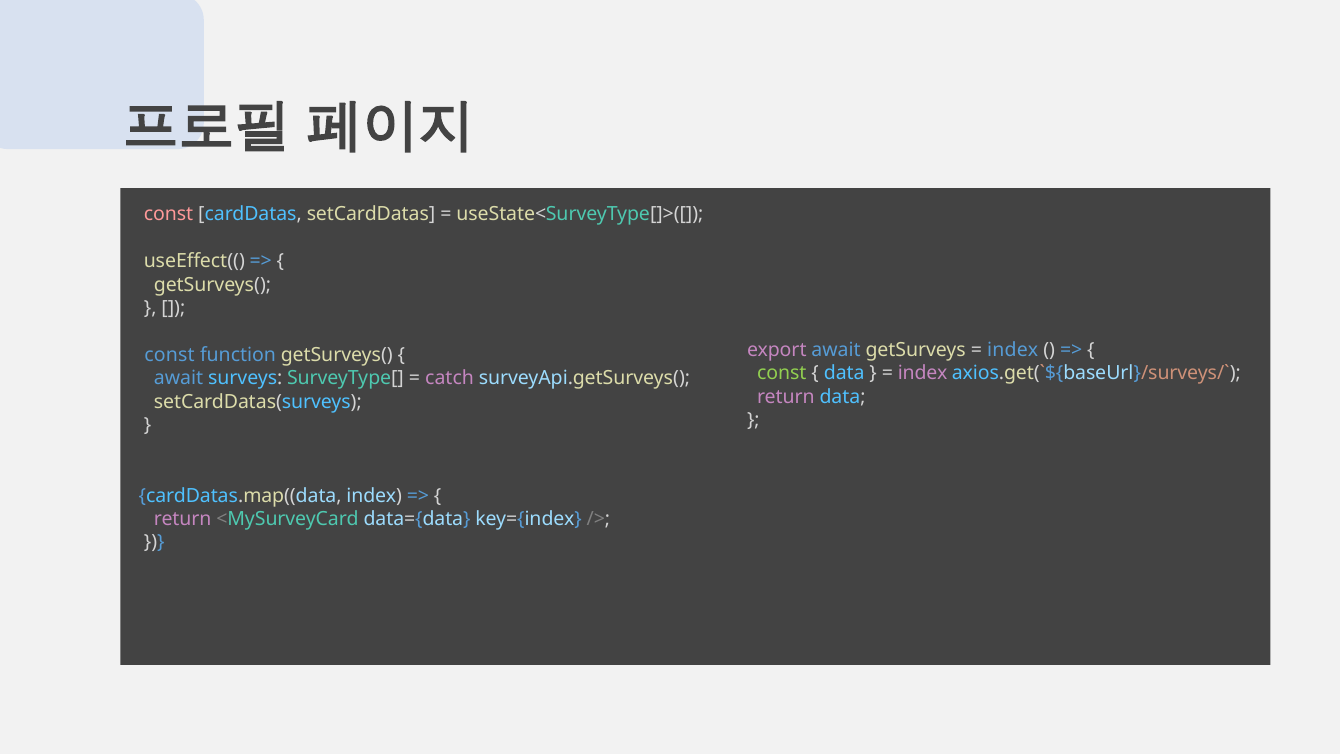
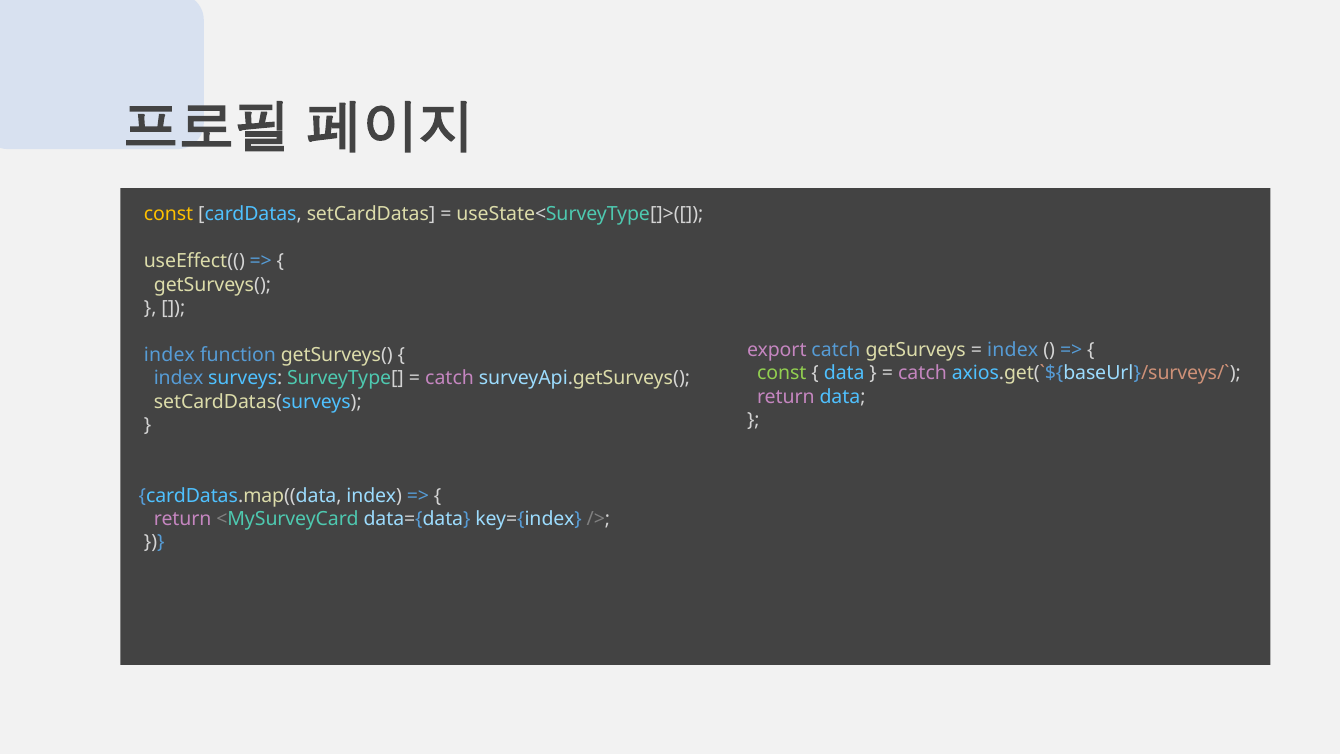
const at (169, 214) colour: pink -> yellow
export await: await -> catch
const at (169, 355): const -> index
index at (923, 373): index -> catch
await at (179, 378): await -> index
